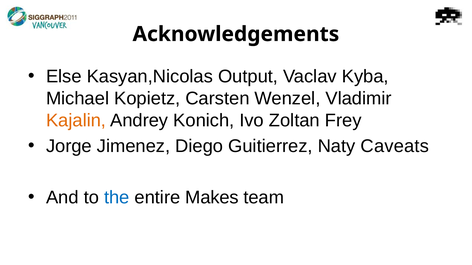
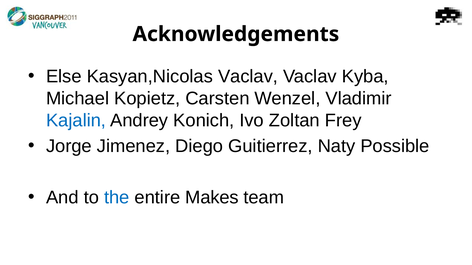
Kasyan,Nicolas Output: Output -> Vaclav
Kajalin colour: orange -> blue
Caveats: Caveats -> Possible
